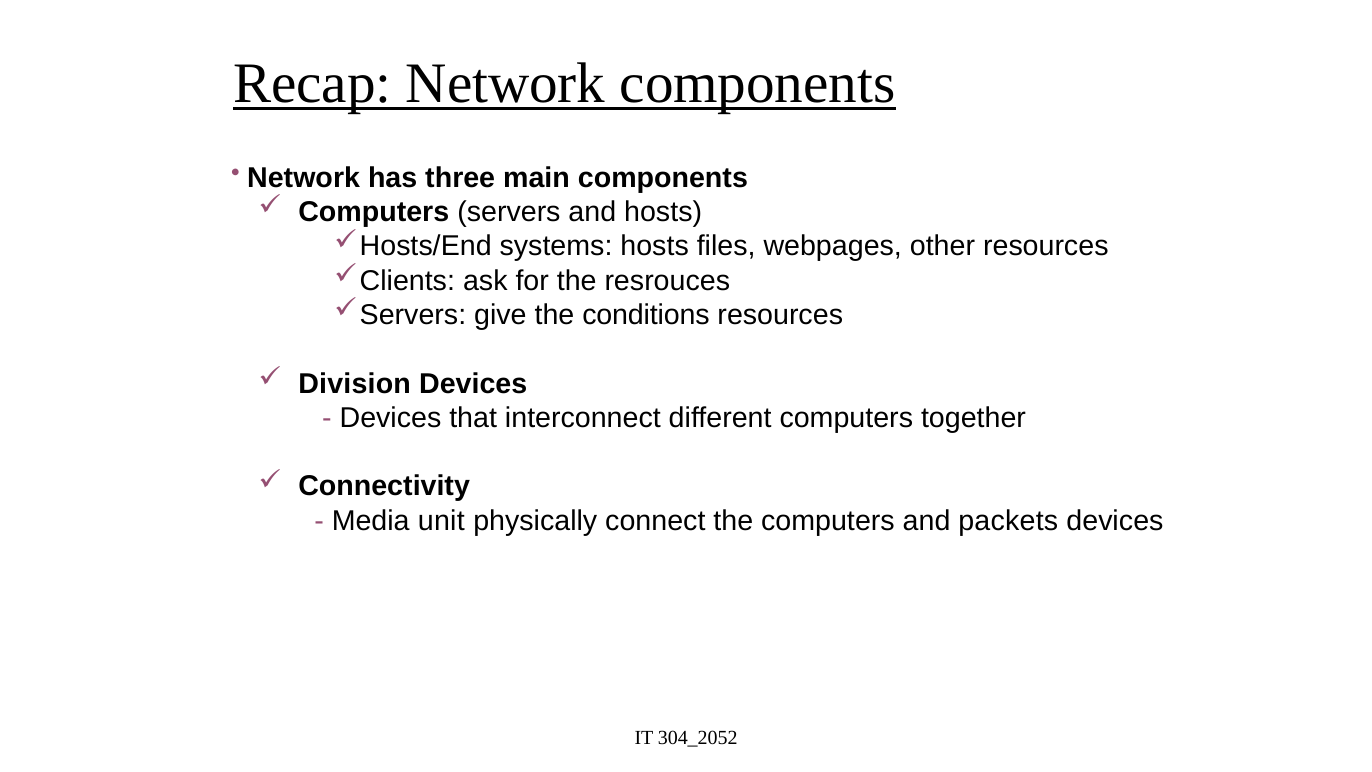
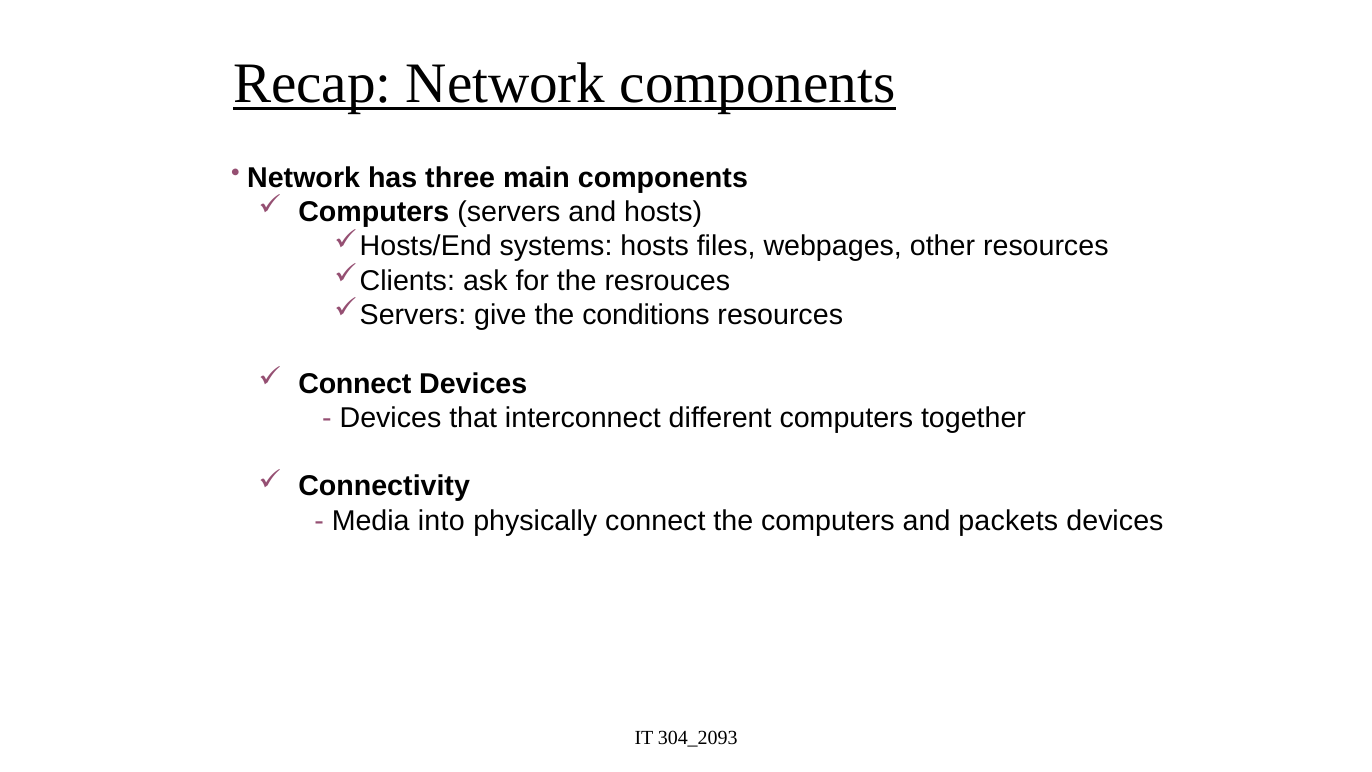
Division at (355, 383): Division -> Connect
unit: unit -> into
304_2052: 304_2052 -> 304_2093
